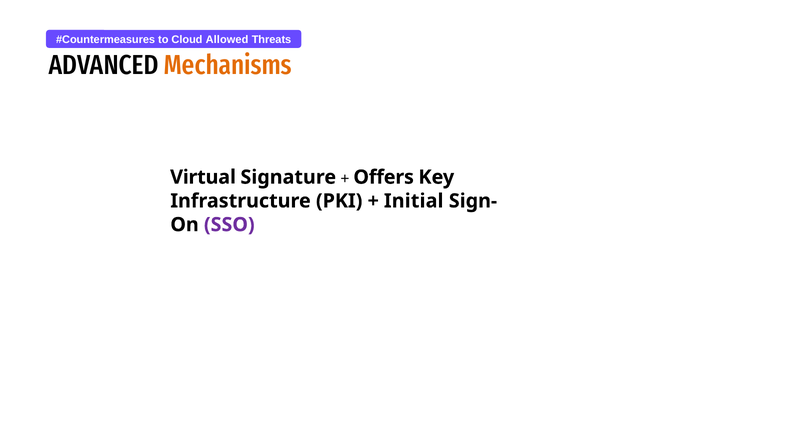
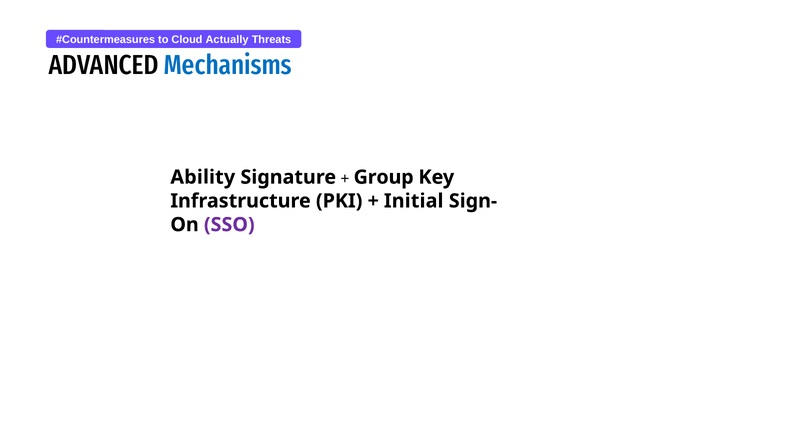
Allowed: Allowed -> Actually
Mechanisms colour: orange -> blue
Virtual: Virtual -> Ability
Offers: Offers -> Group
